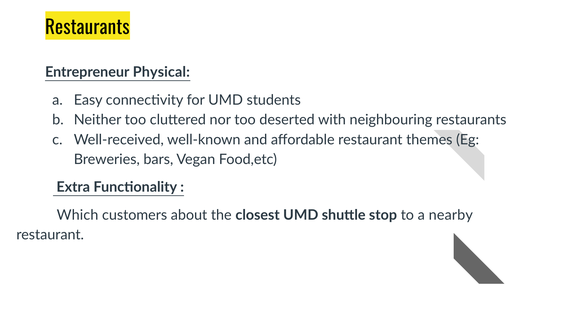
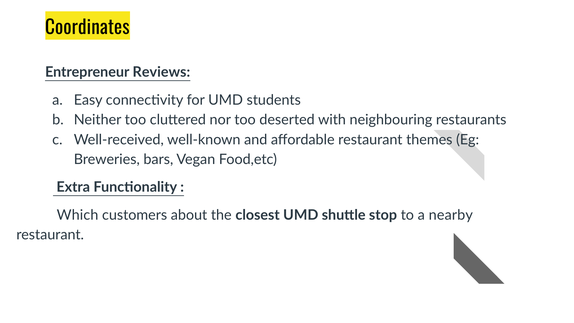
Restaurants at (87, 28): Restaurants -> Coordinates
Physical: Physical -> Reviews
